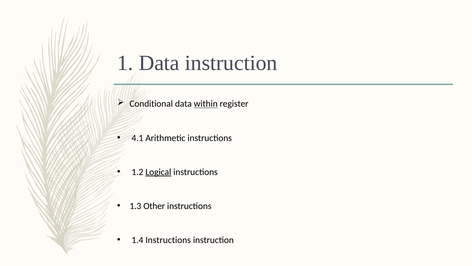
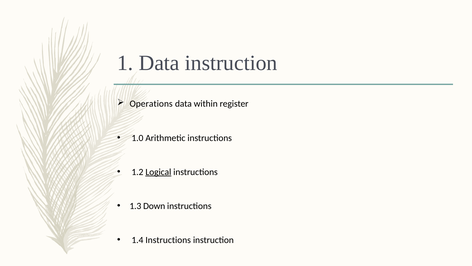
Conditional: Conditional -> Operations
within underline: present -> none
4.1: 4.1 -> 1.0
Other: Other -> Down
